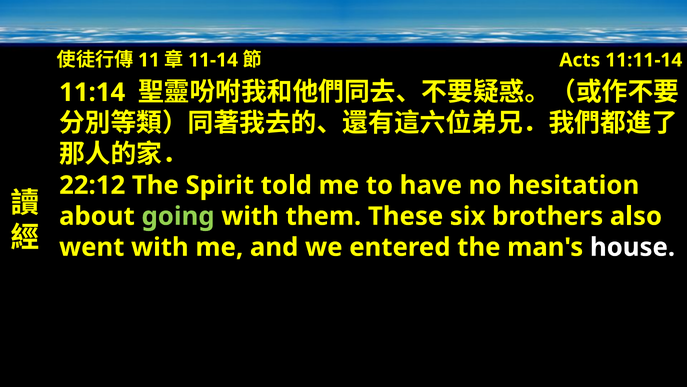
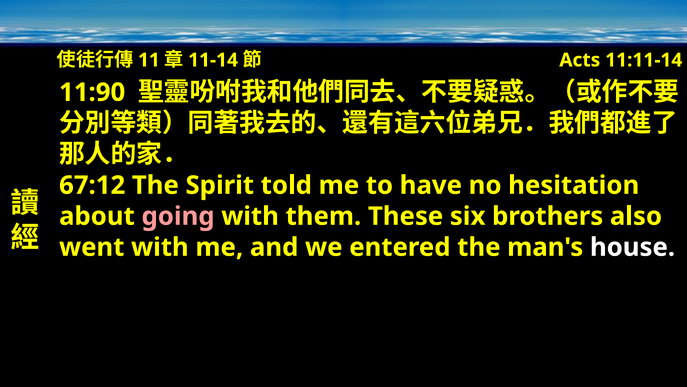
11:14: 11:14 -> 11:90
22:12: 22:12 -> 67:12
going colour: light green -> pink
